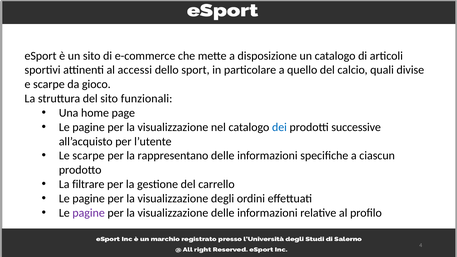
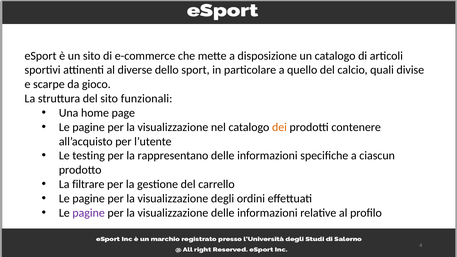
accessi: accessi -> diverse
dei colour: blue -> orange
successive: successive -> contenere
Le scarpe: scarpe -> testing
